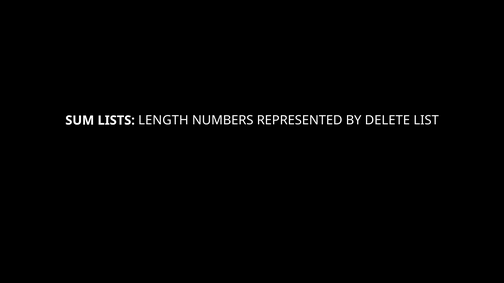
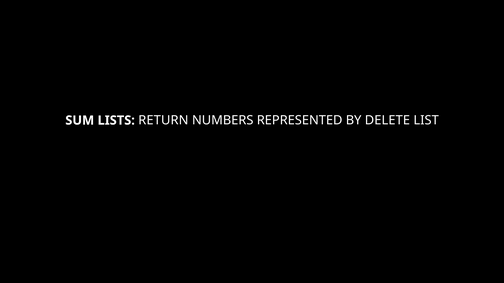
LENGTH: LENGTH -> RETURN
